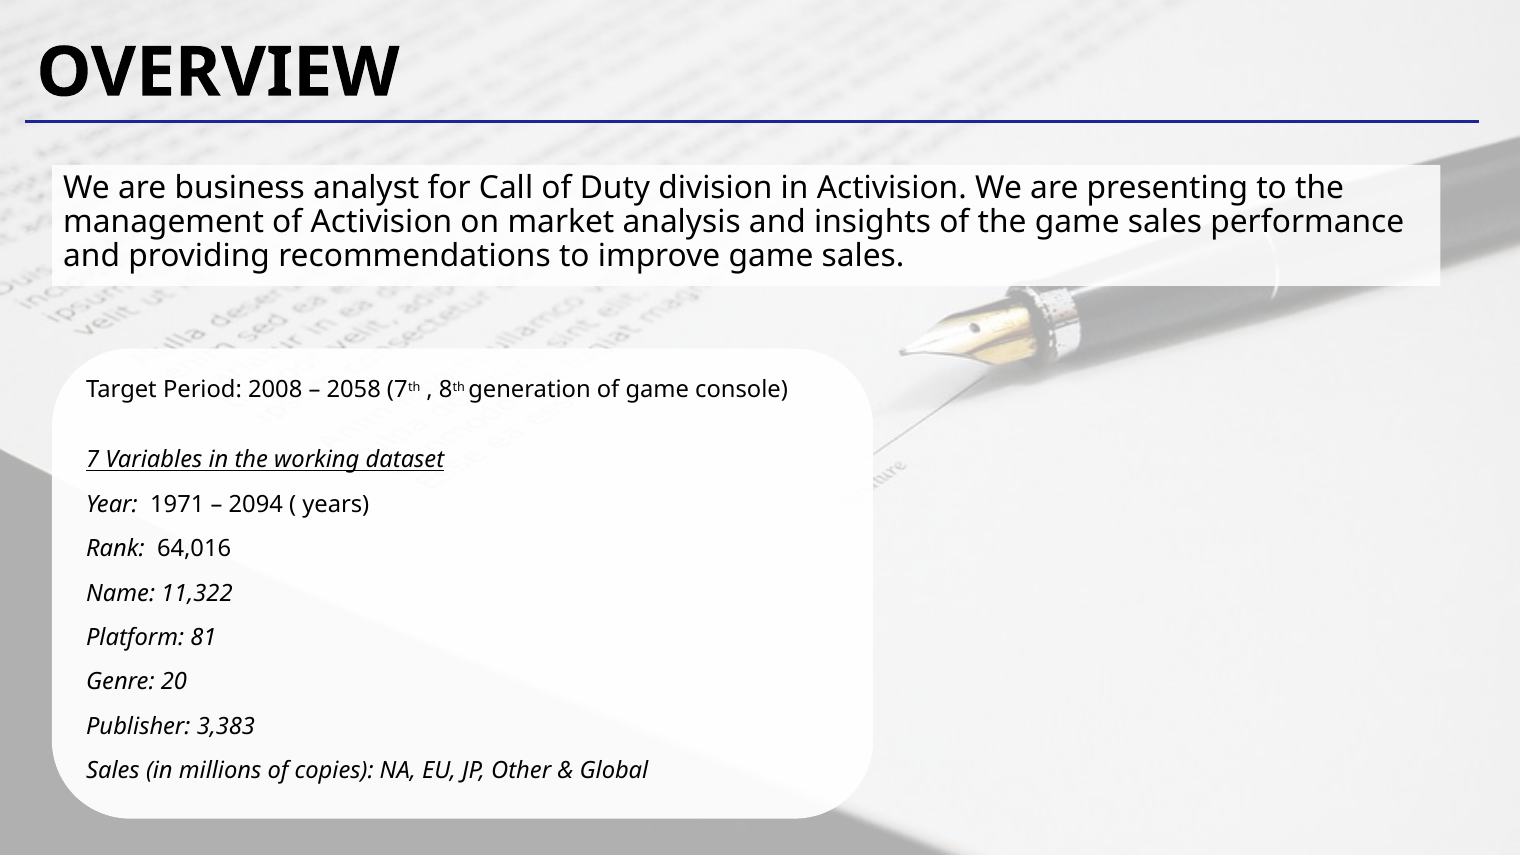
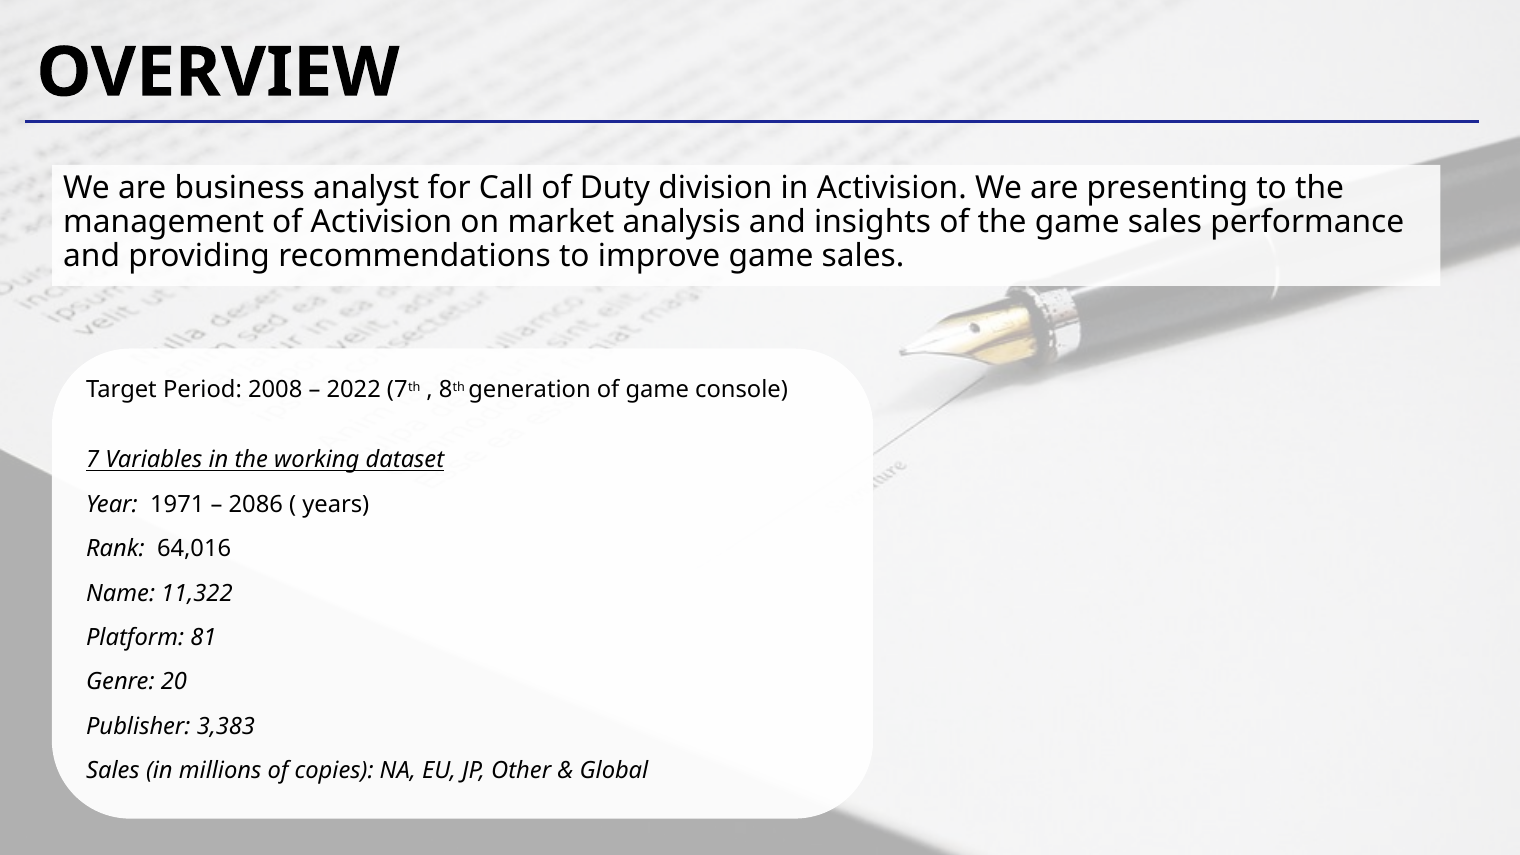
2058: 2058 -> 2022
2094: 2094 -> 2086
